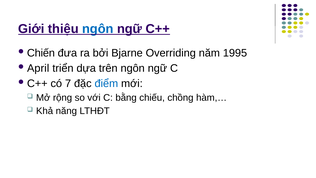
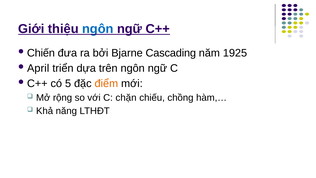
Overriding: Overriding -> Cascading
1995: 1995 -> 1925
7: 7 -> 5
điểm colour: blue -> orange
bằng: bằng -> chặn
